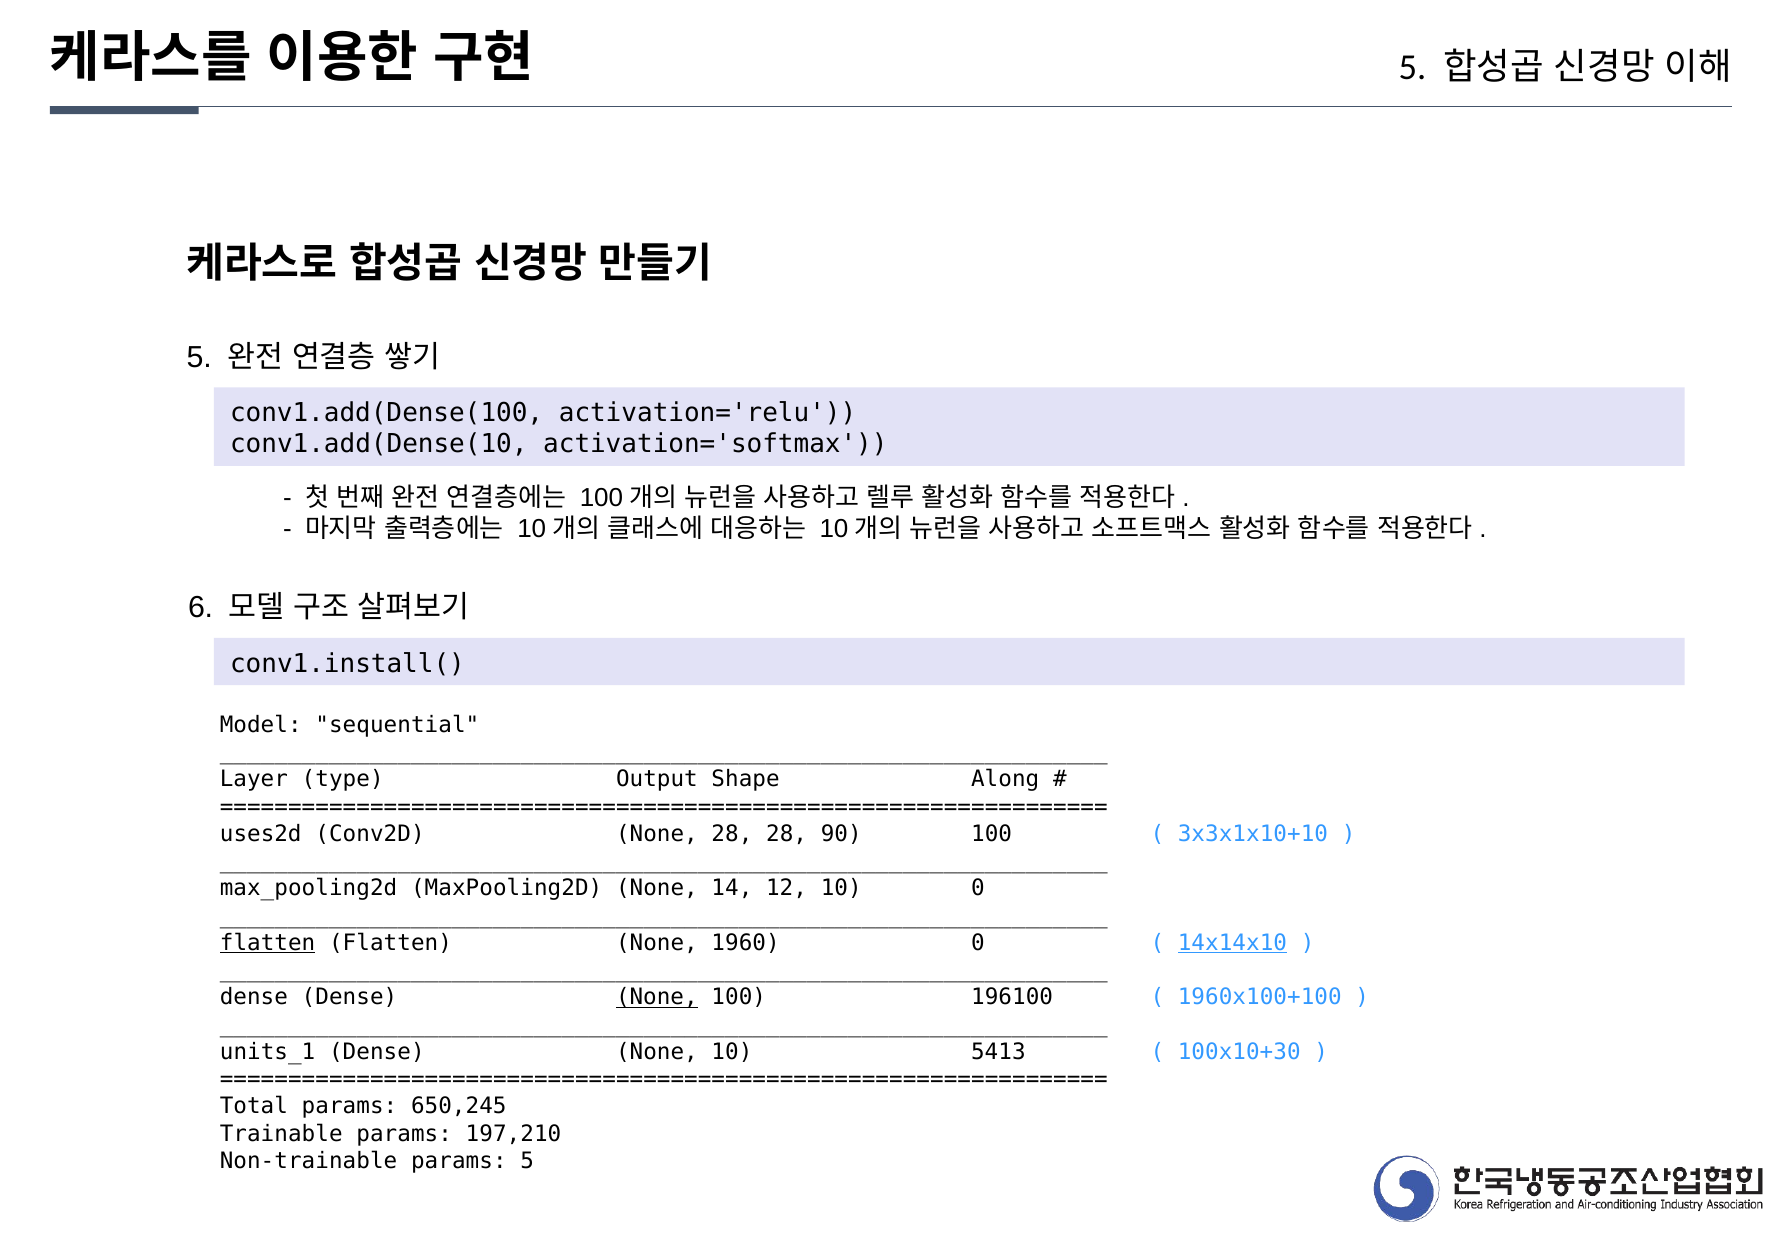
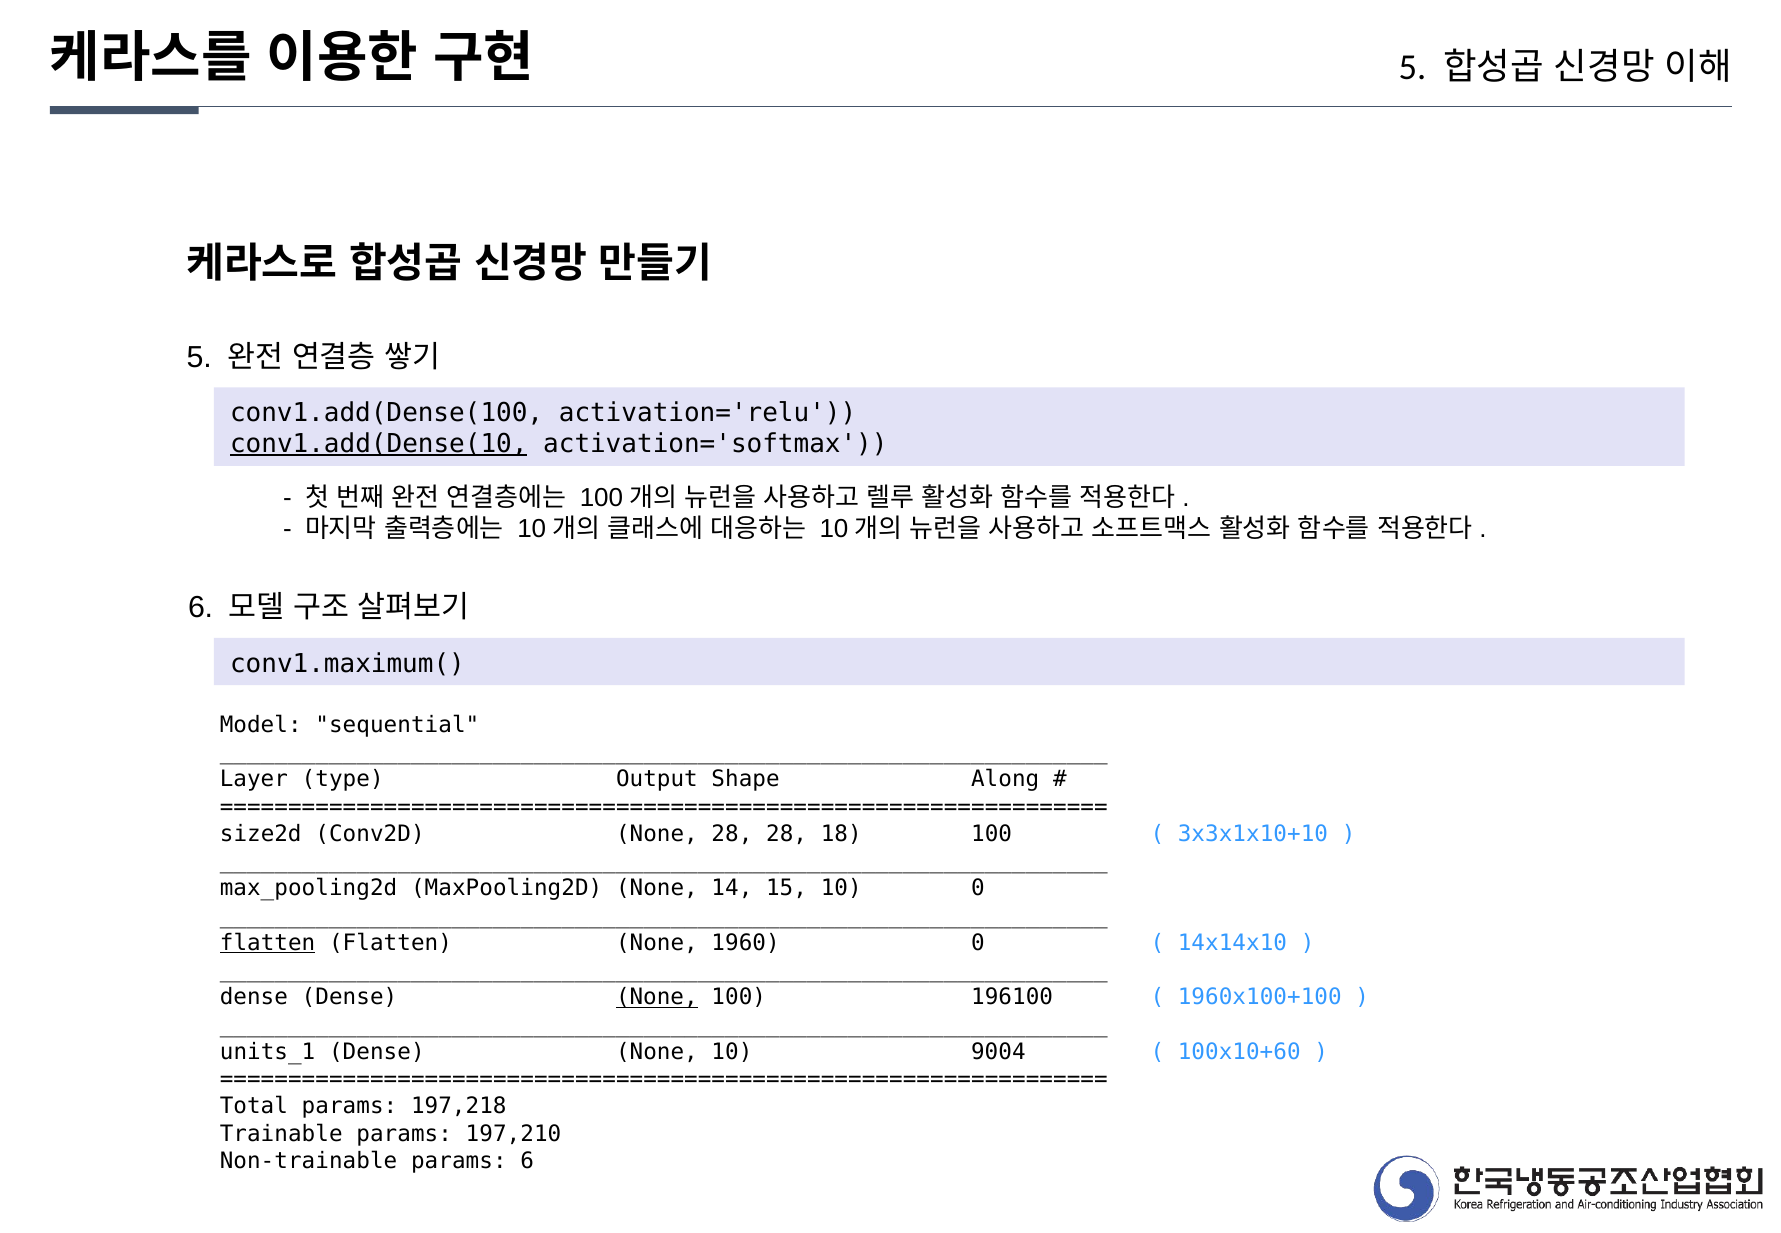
conv1.add(Dense(10 underline: none -> present
conv1.install(: conv1.install( -> conv1.maximum(
uses2d: uses2d -> size2d
90: 90 -> 18
12: 12 -> 15
14x14x10 underline: present -> none
5413: 5413 -> 9004
100x10+30: 100x10+30 -> 100x10+60
650,245: 650,245 -> 197,218
params 5: 5 -> 6
